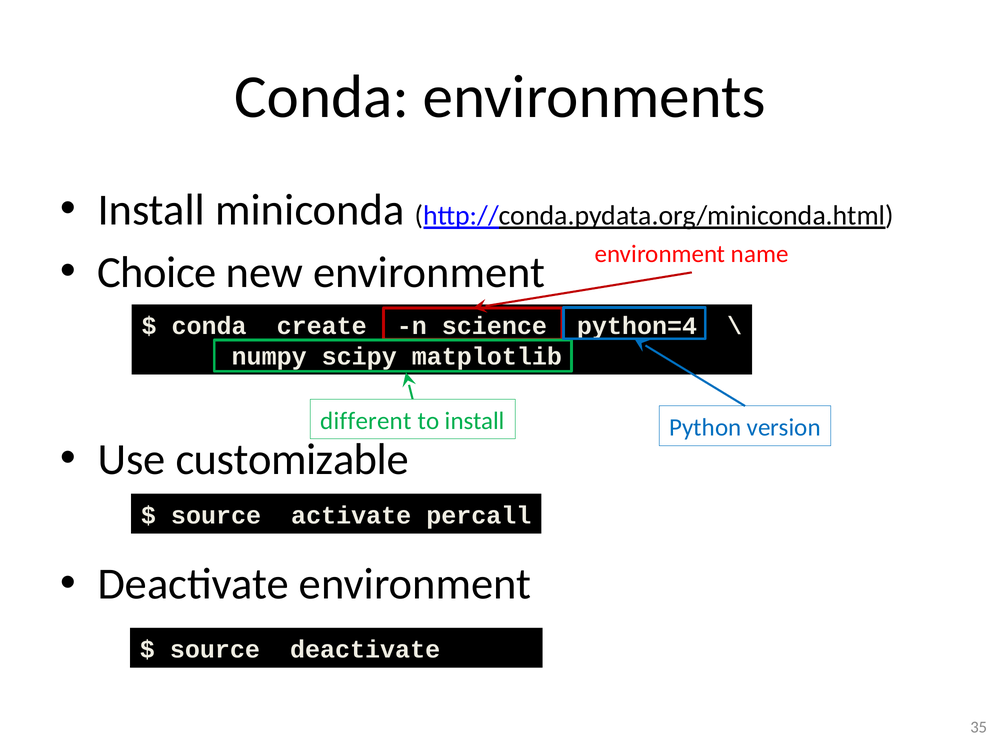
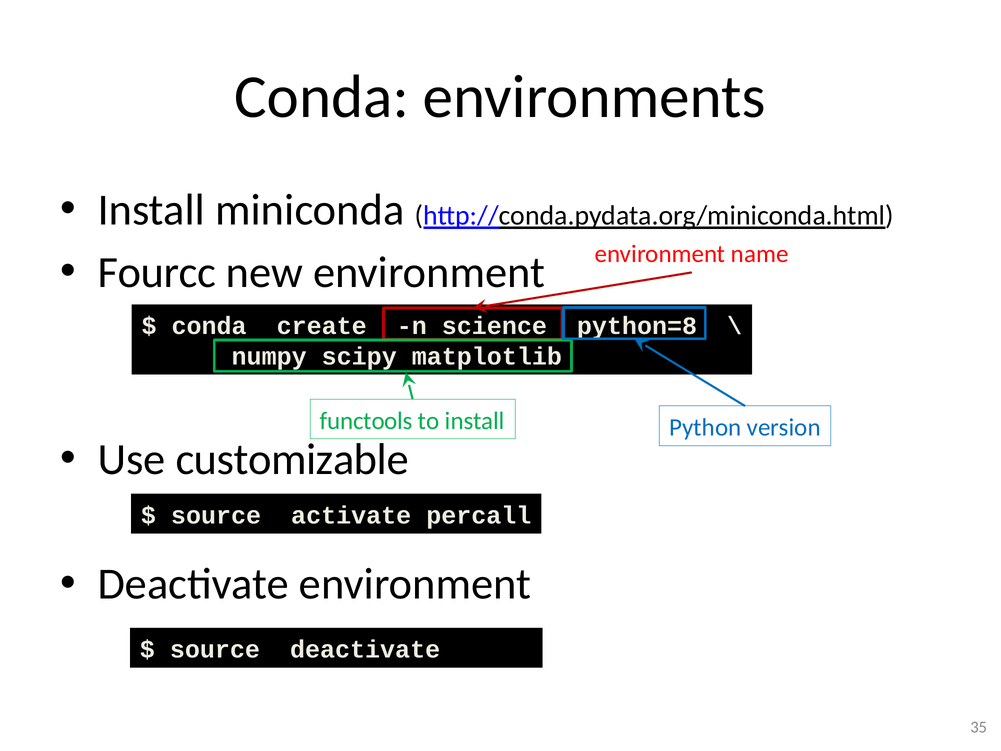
Choice: Choice -> Fourcc
python=4: python=4 -> python=8
different: different -> functools
